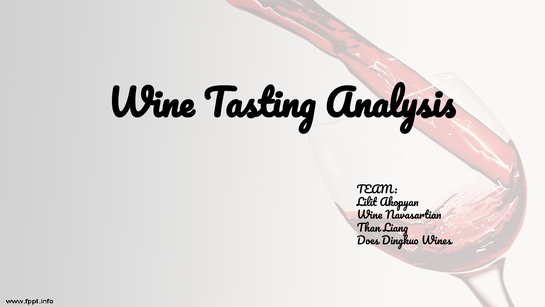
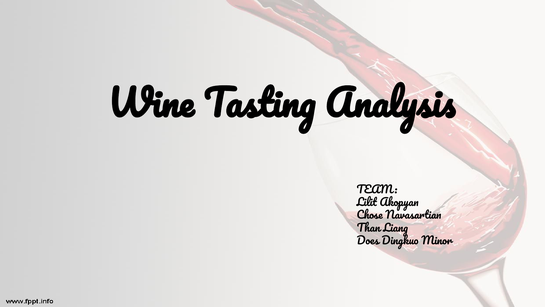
Wine at (370, 215): Wine -> Chose
Wines: Wines -> Minor
